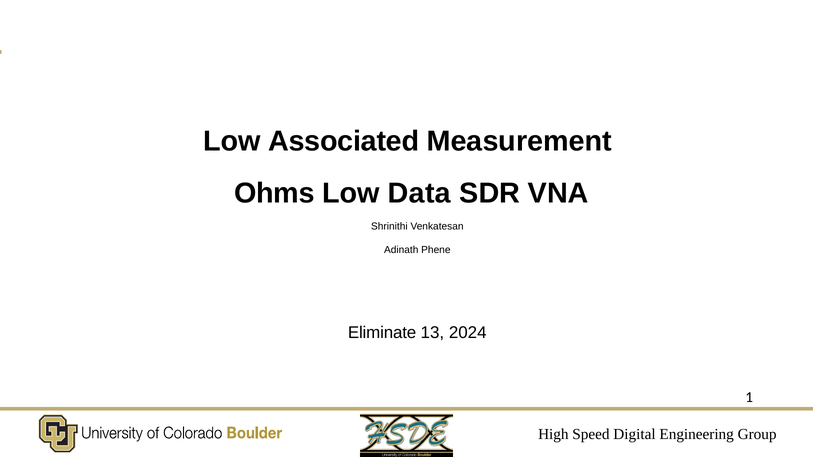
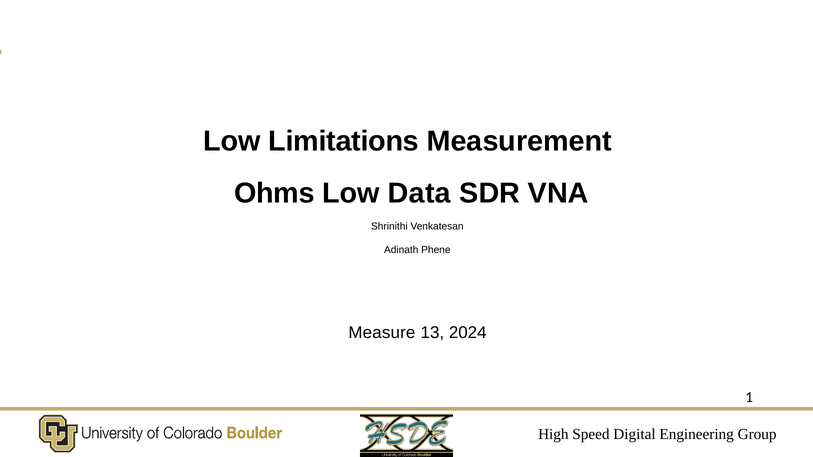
Associated: Associated -> Limitations
Eliminate: Eliminate -> Measure
